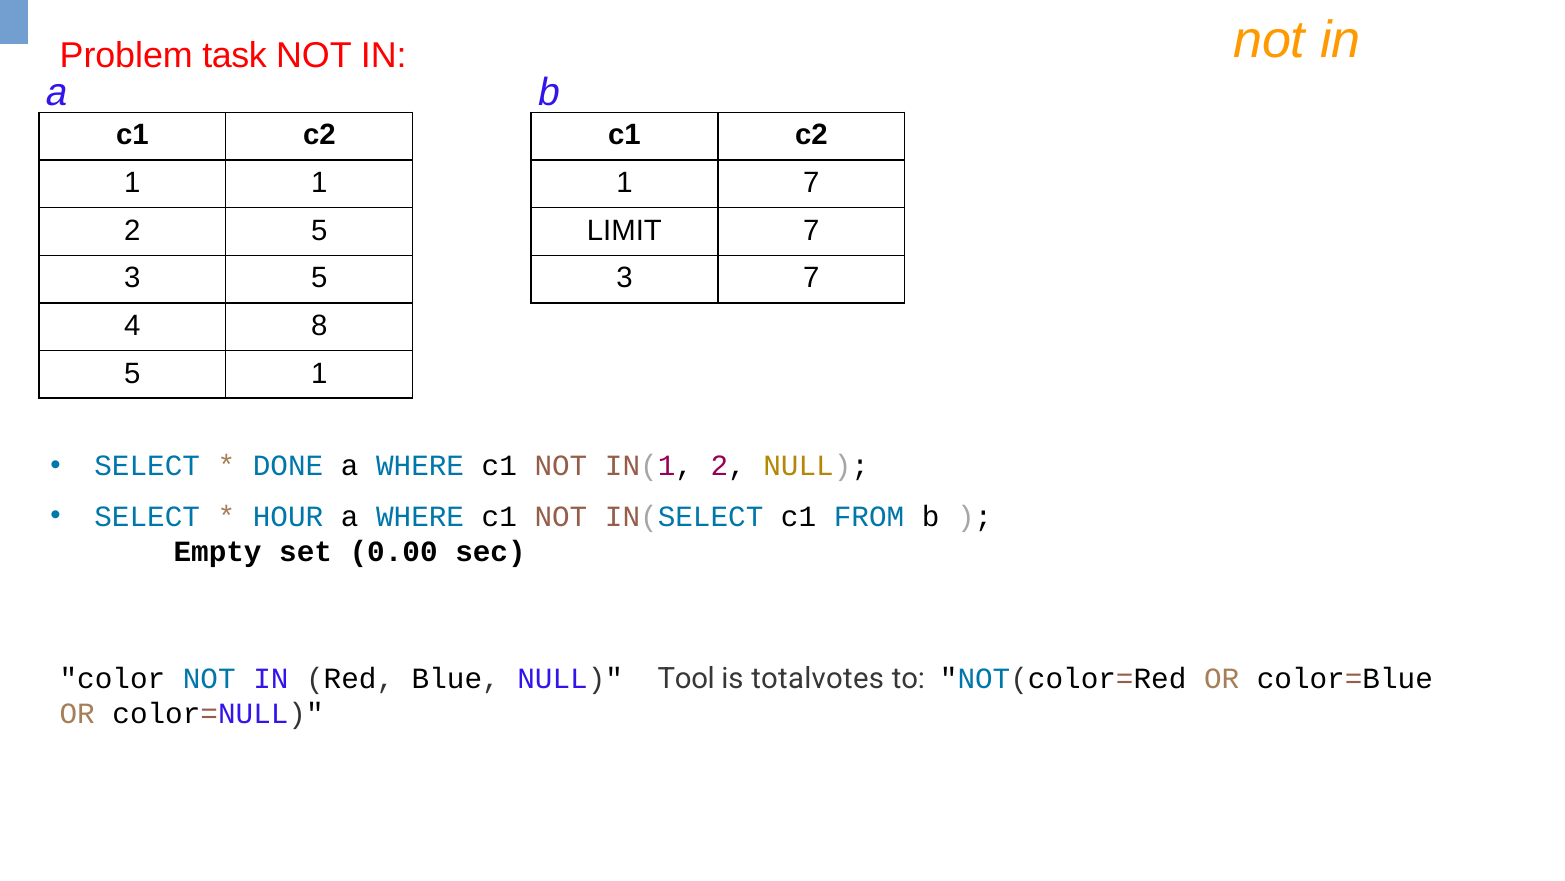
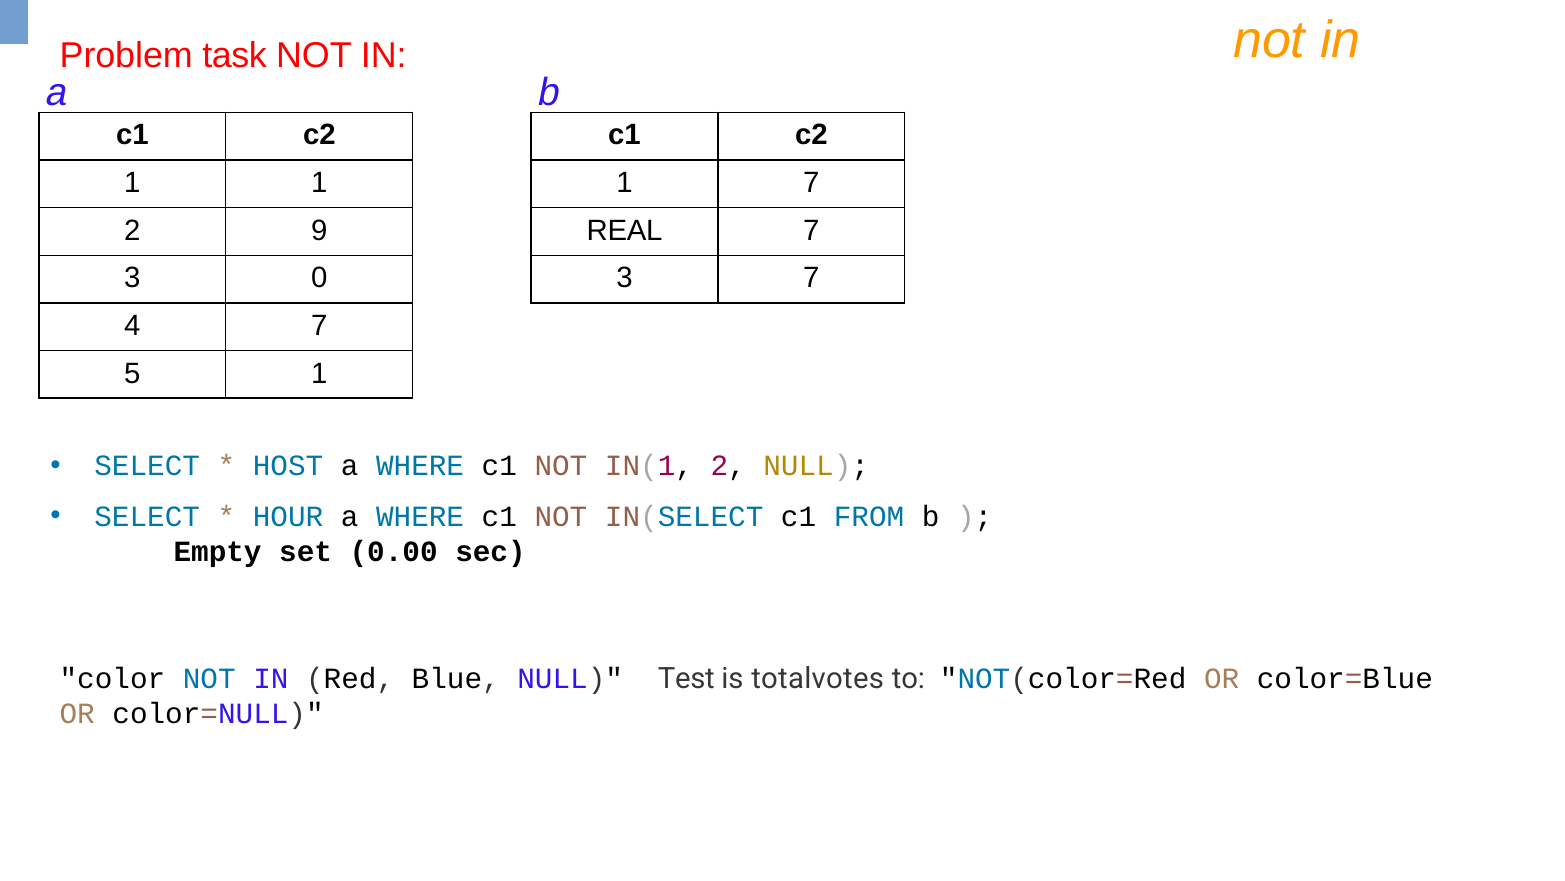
2 5: 5 -> 9
LIMIT: LIMIT -> REAL
3 5: 5 -> 0
4 8: 8 -> 7
DONE: DONE -> HOST
Tool: Tool -> Test
